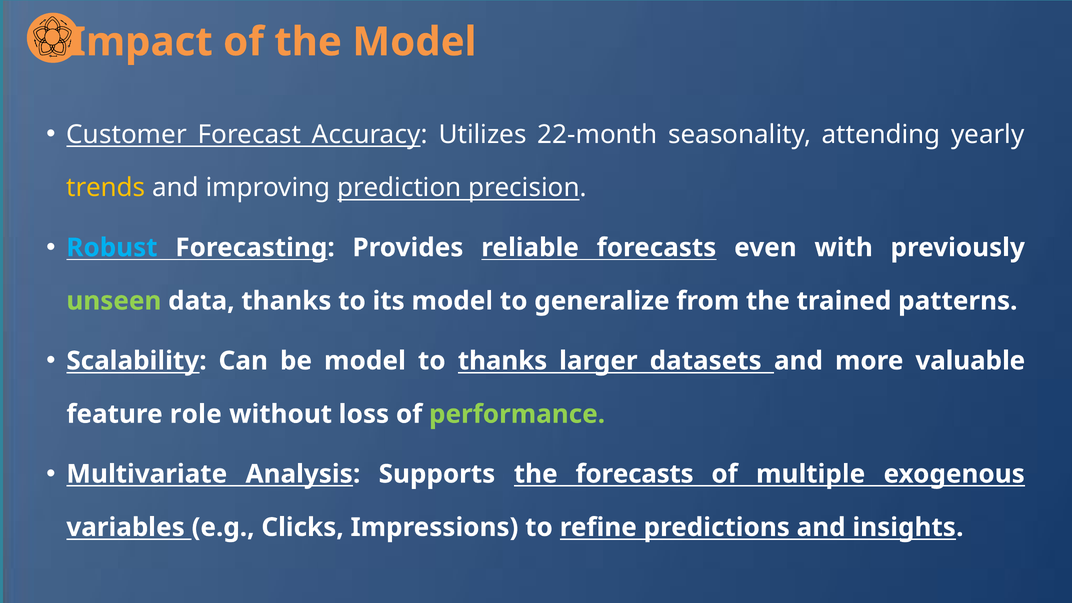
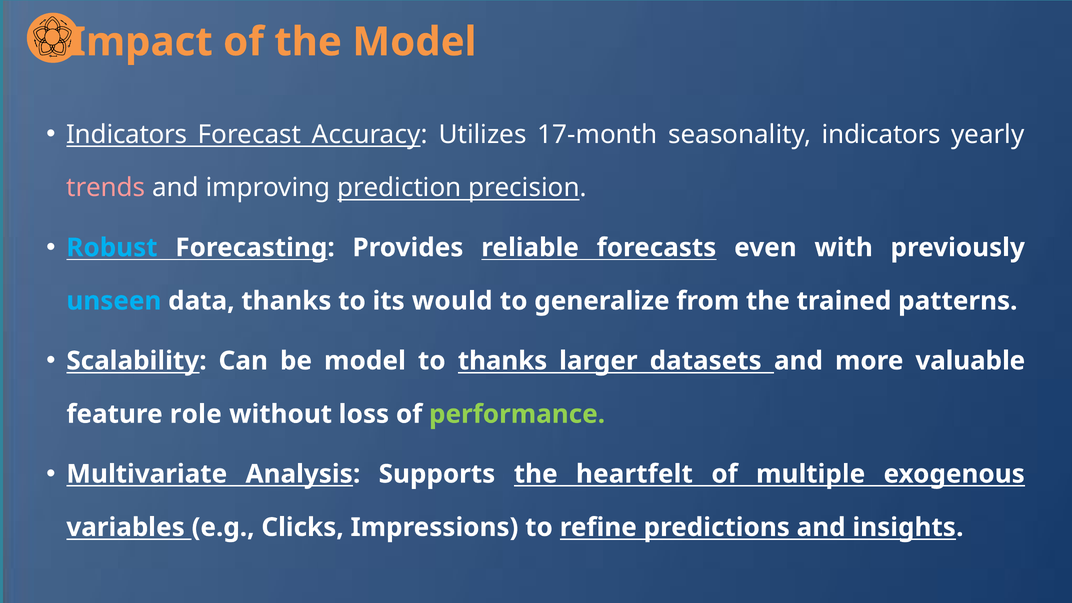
Customer at (127, 134): Customer -> Indicators
22-month: 22-month -> 17-month
seasonality attending: attending -> indicators
trends colour: yellow -> pink
unseen colour: light green -> light blue
its model: model -> would
the forecasts: forecasts -> heartfelt
